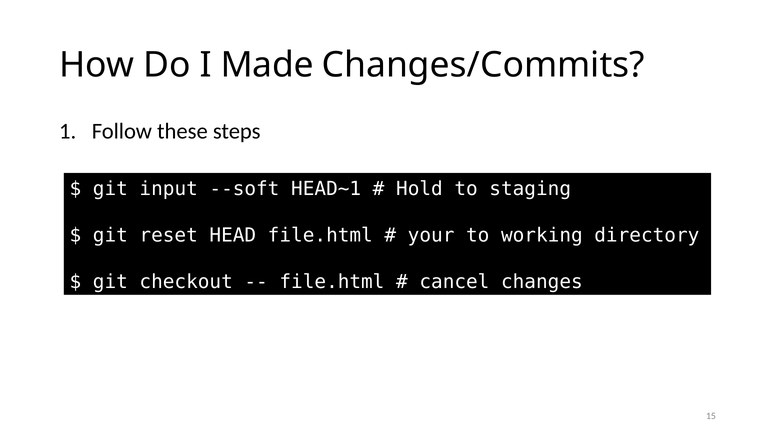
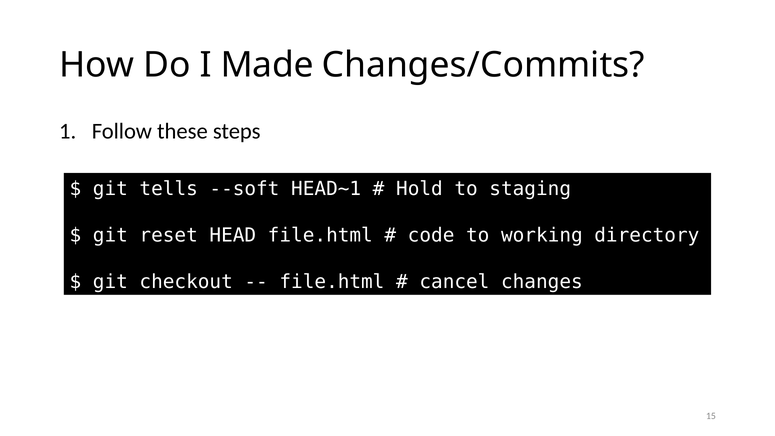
input: input -> tells
your: your -> code
